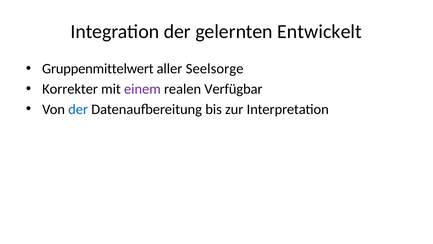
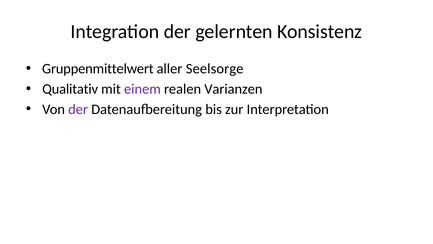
Entwickelt: Entwickelt -> Konsistenz
Korrekter: Korrekter -> Qualitativ
Verfügbar: Verfügbar -> Varianzen
der at (78, 109) colour: blue -> purple
